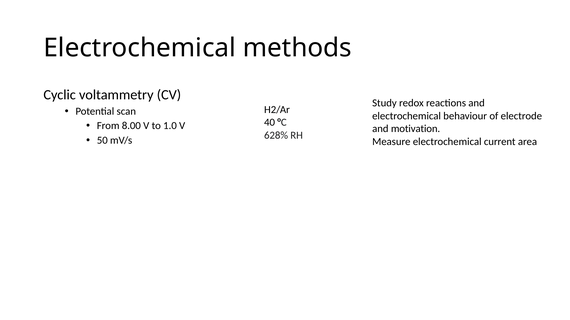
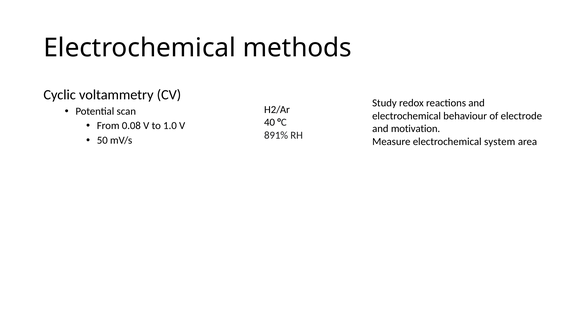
8.00: 8.00 -> 0.08
628%: 628% -> 891%
current: current -> system
